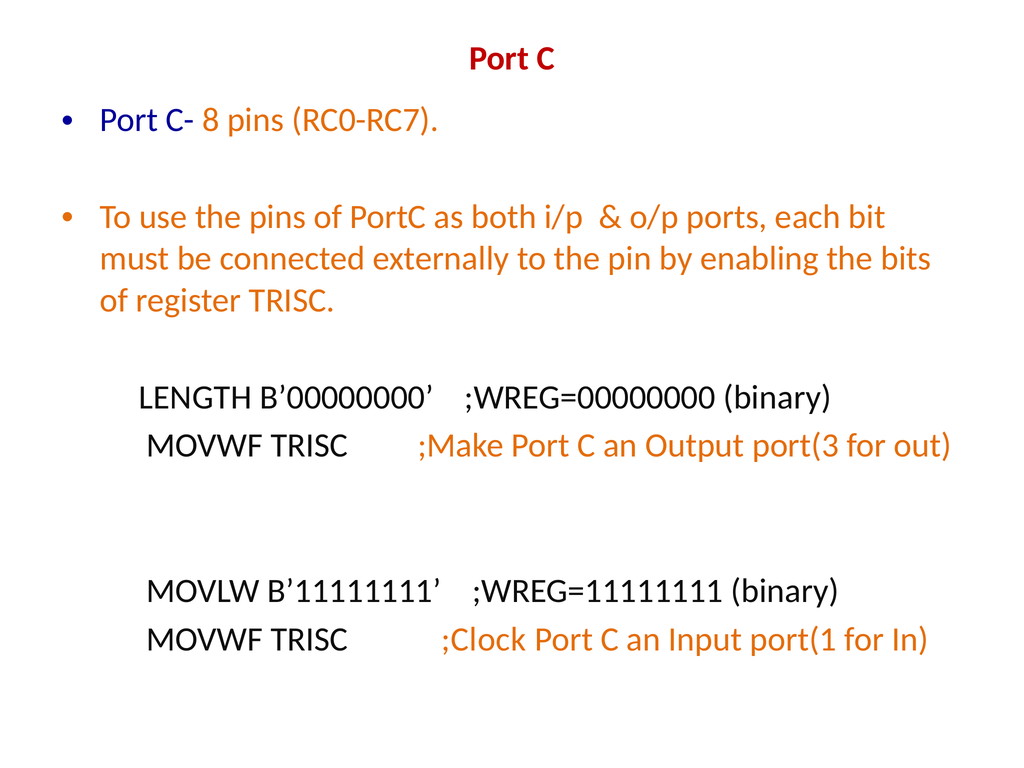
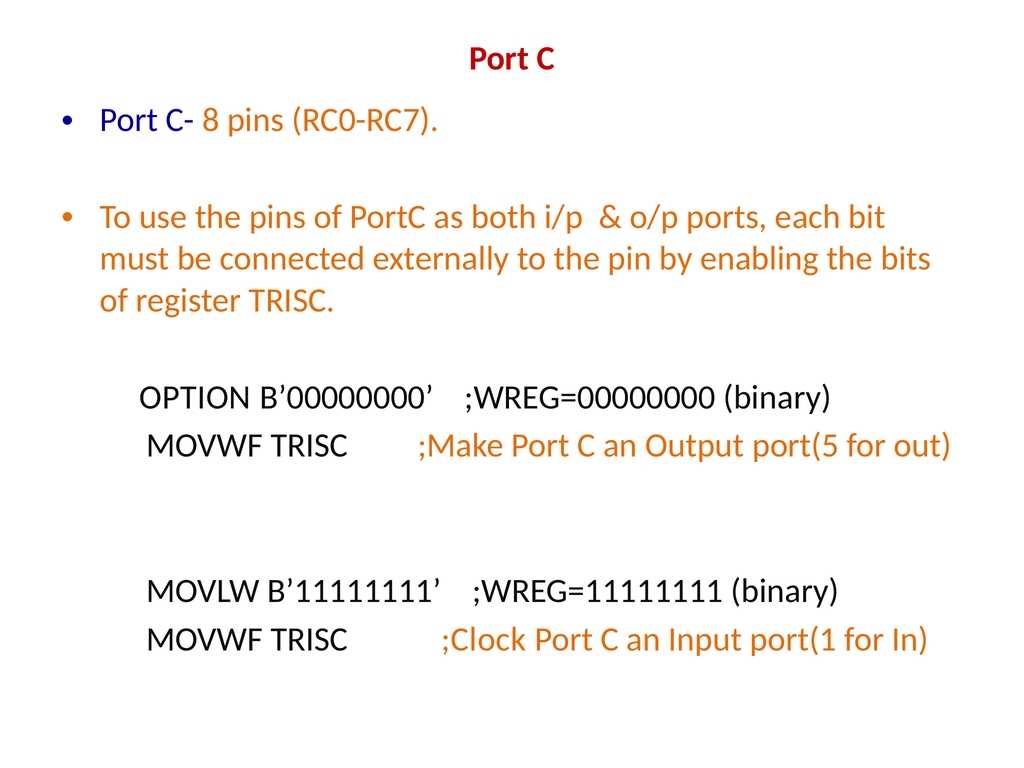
LENGTH: LENGTH -> OPTION
port(3: port(3 -> port(5
